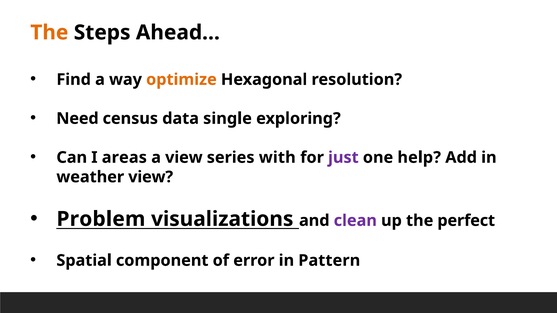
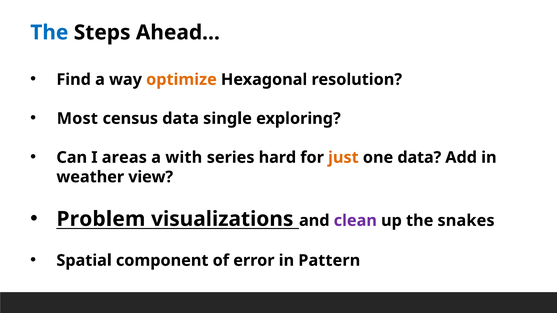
The at (49, 33) colour: orange -> blue
Need: Need -> Most
a view: view -> with
with: with -> hard
just colour: purple -> orange
one help: help -> data
perfect: perfect -> snakes
